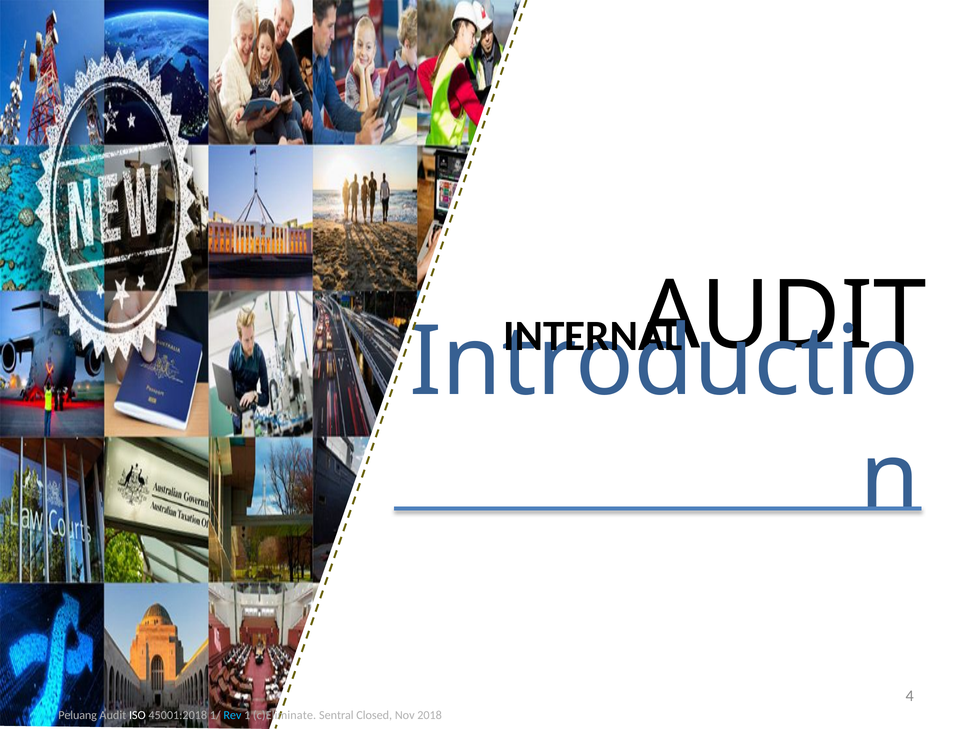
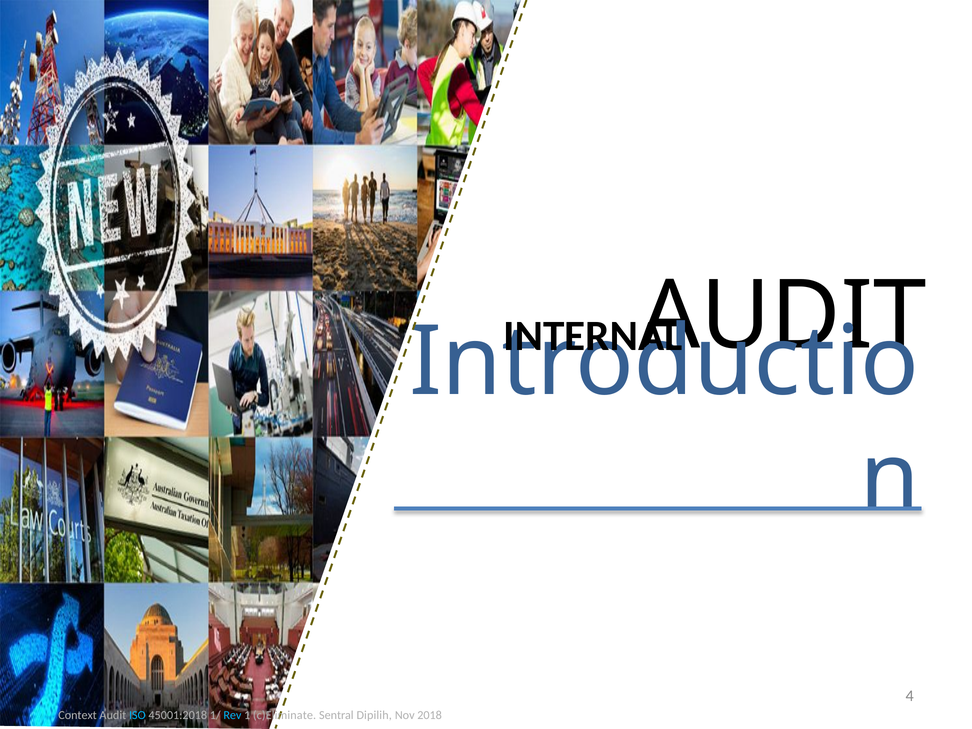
Peluang: Peluang -> Context
ISO colour: white -> light blue
Closed: Closed -> Dipilih
